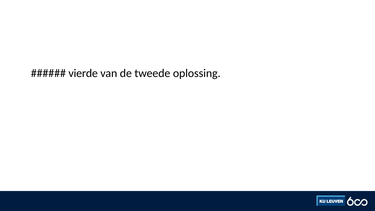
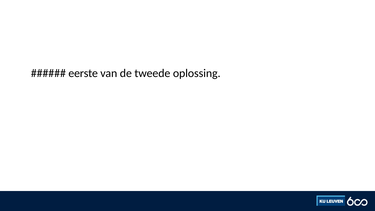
vierde: vierde -> eerste
